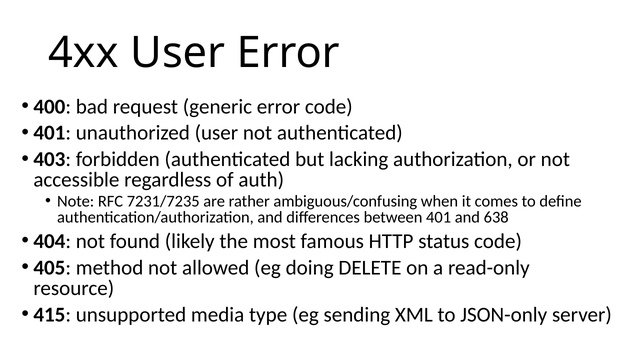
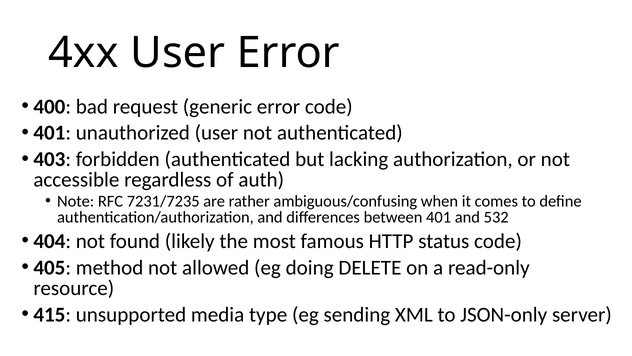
638: 638 -> 532
